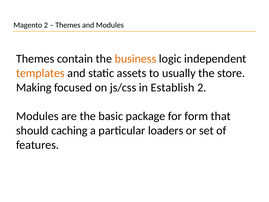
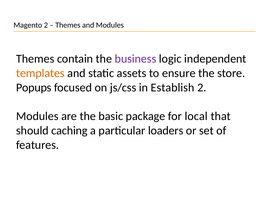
business colour: orange -> purple
usually: usually -> ensure
Making: Making -> Popups
form: form -> local
